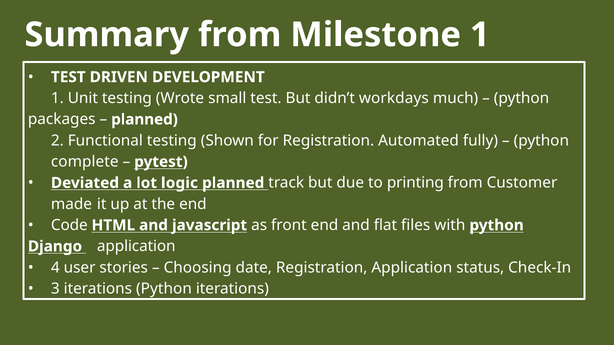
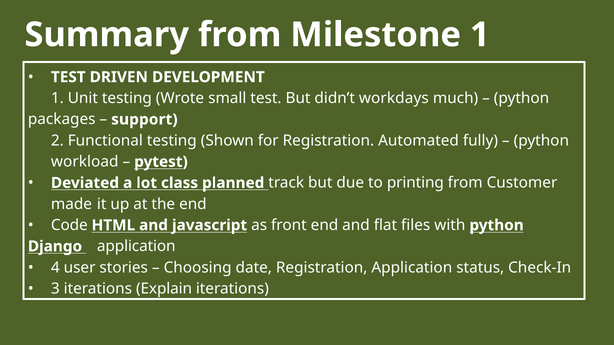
planned at (145, 120): planned -> support
complete: complete -> workload
logic: logic -> class
iterations Python: Python -> Explain
